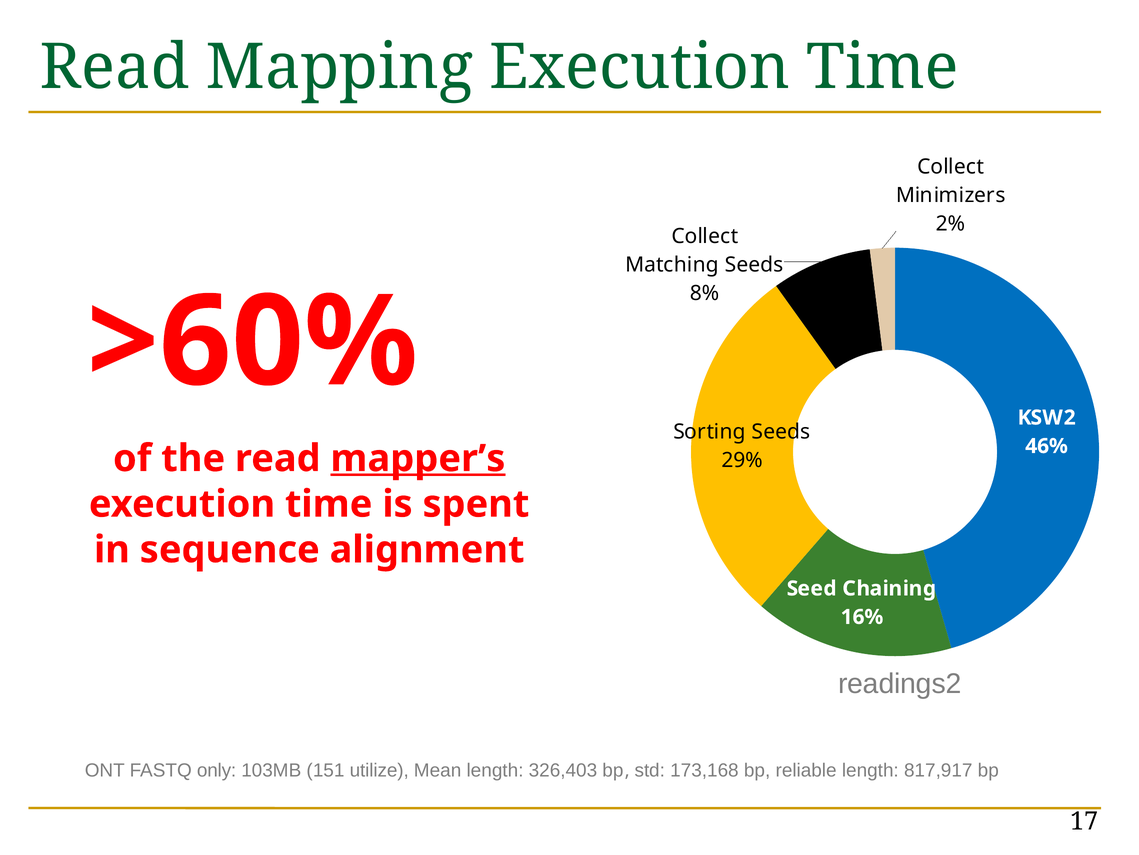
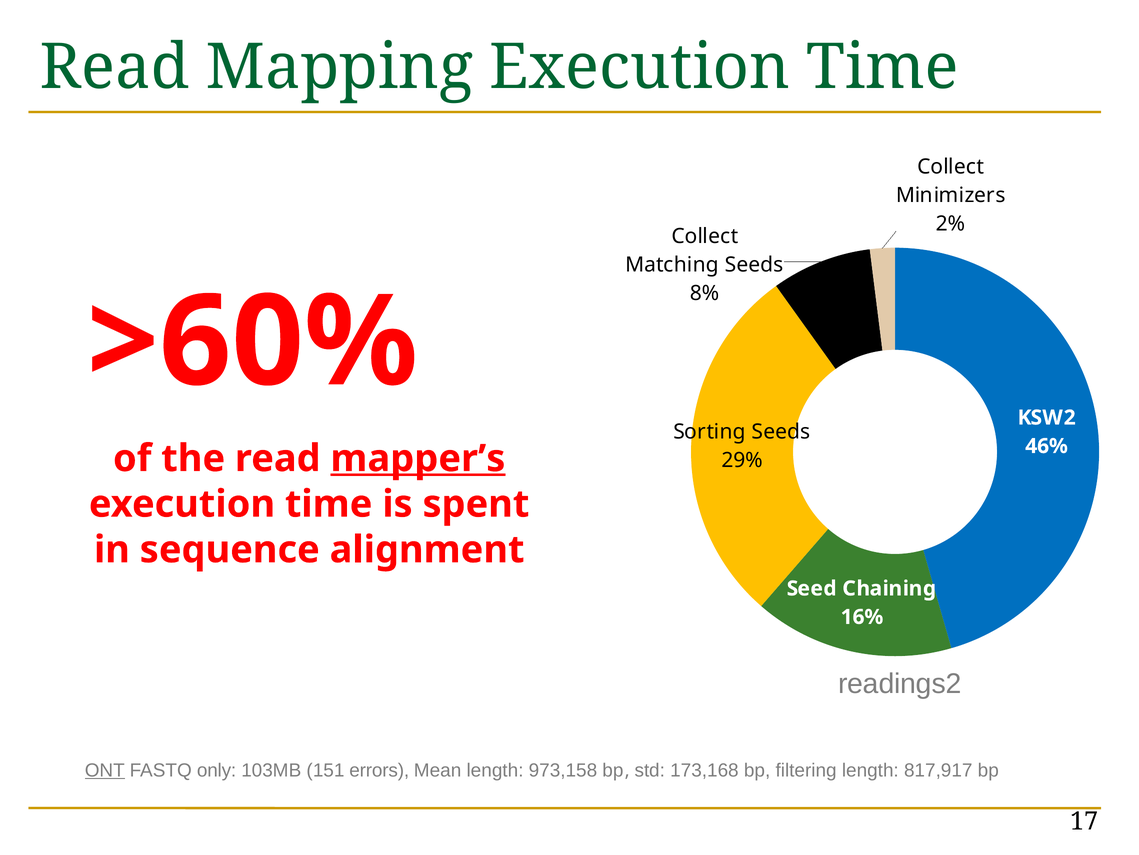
ONT underline: none -> present
utilize: utilize -> errors
326,403: 326,403 -> 973,158
reliable: reliable -> filtering
